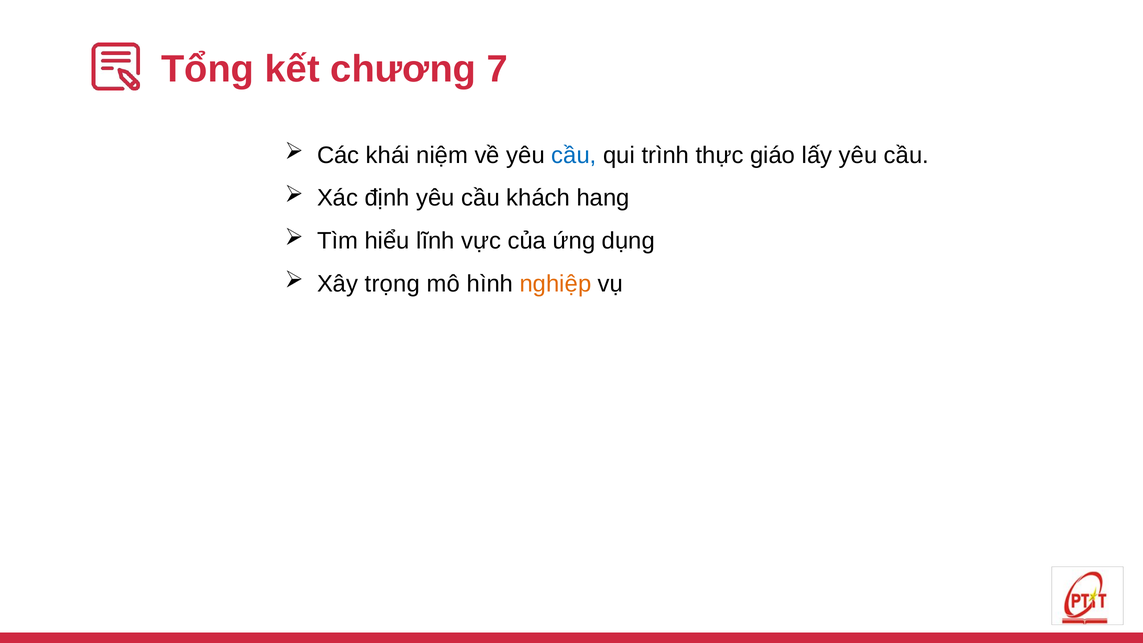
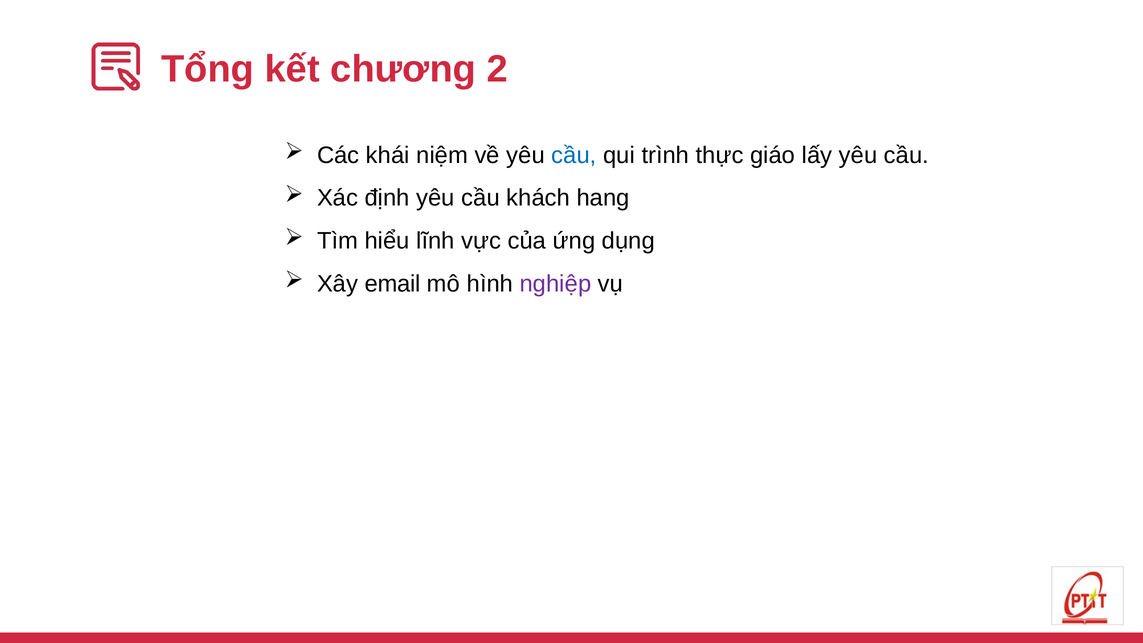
7: 7 -> 2
trọng: trọng -> email
nghiệp colour: orange -> purple
